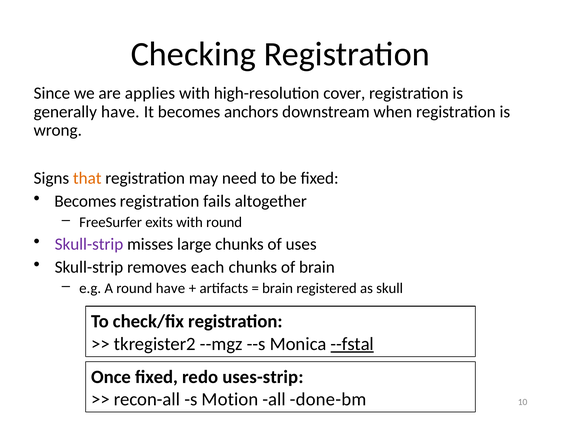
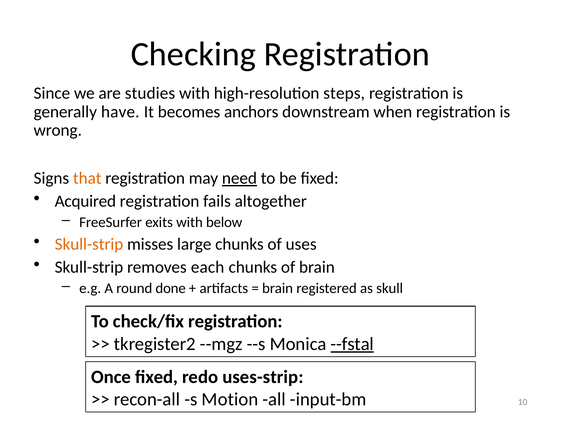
applies: applies -> studies
cover: cover -> steps
need underline: none -> present
Becomes at (85, 201): Becomes -> Acquired
with round: round -> below
Skull-strip at (89, 244) colour: purple -> orange
round have: have -> done
done-bm: done-bm -> input-bm
